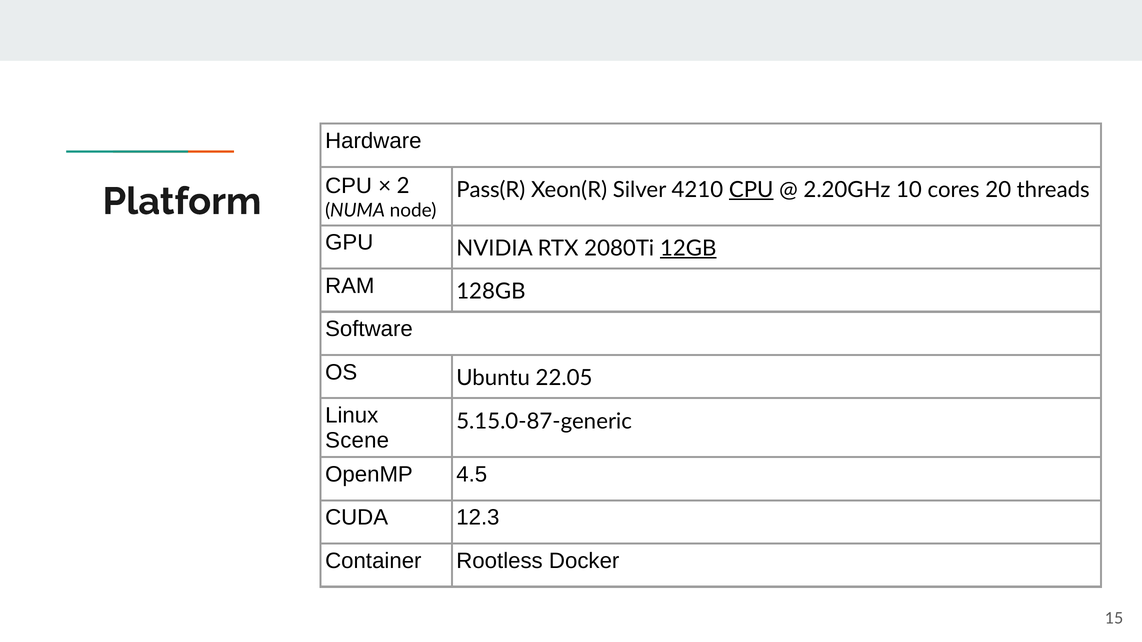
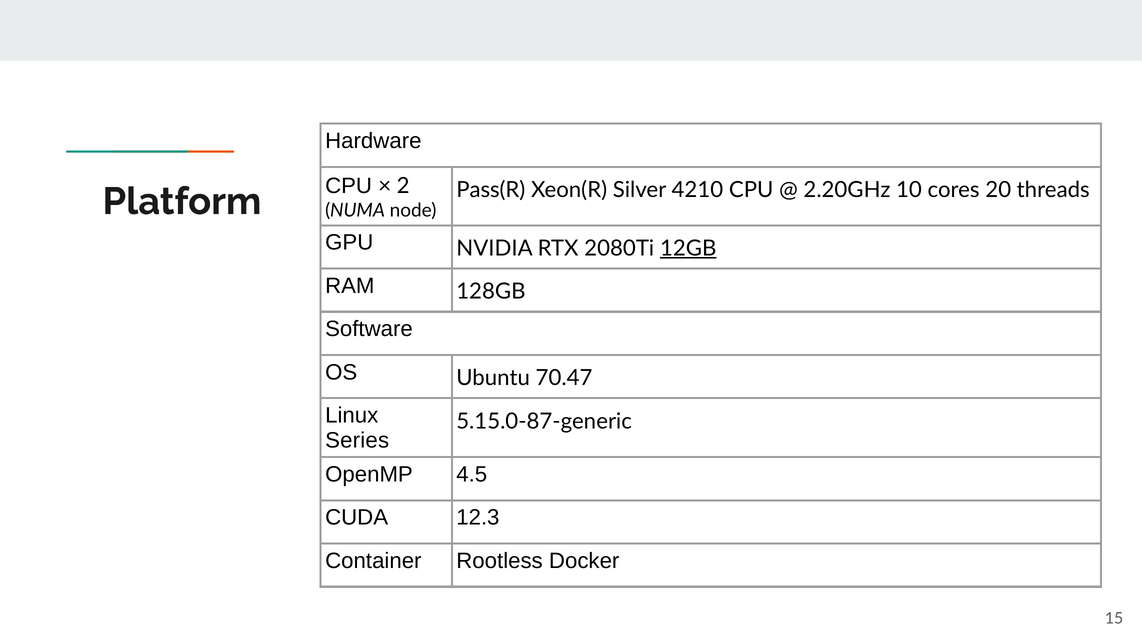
CPU at (751, 190) underline: present -> none
22.05: 22.05 -> 70.47
Scene: Scene -> Series
